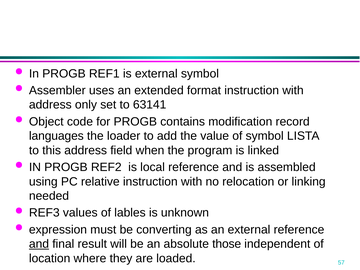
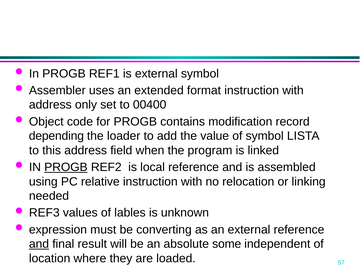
63141: 63141 -> 00400
languages: languages -> depending
PROGB at (66, 167) underline: none -> present
those: those -> some
